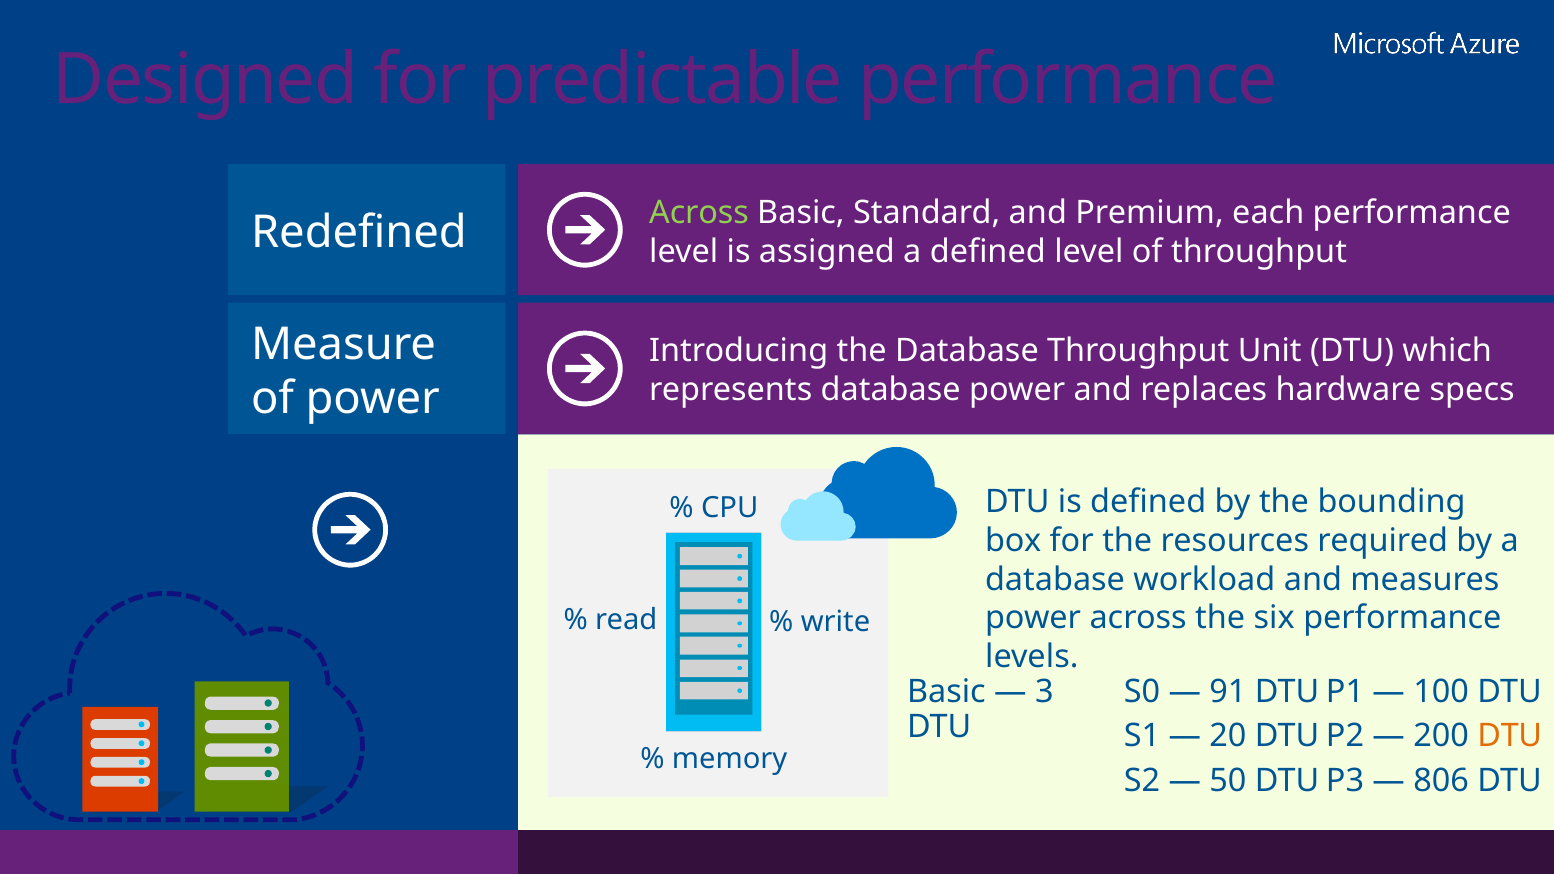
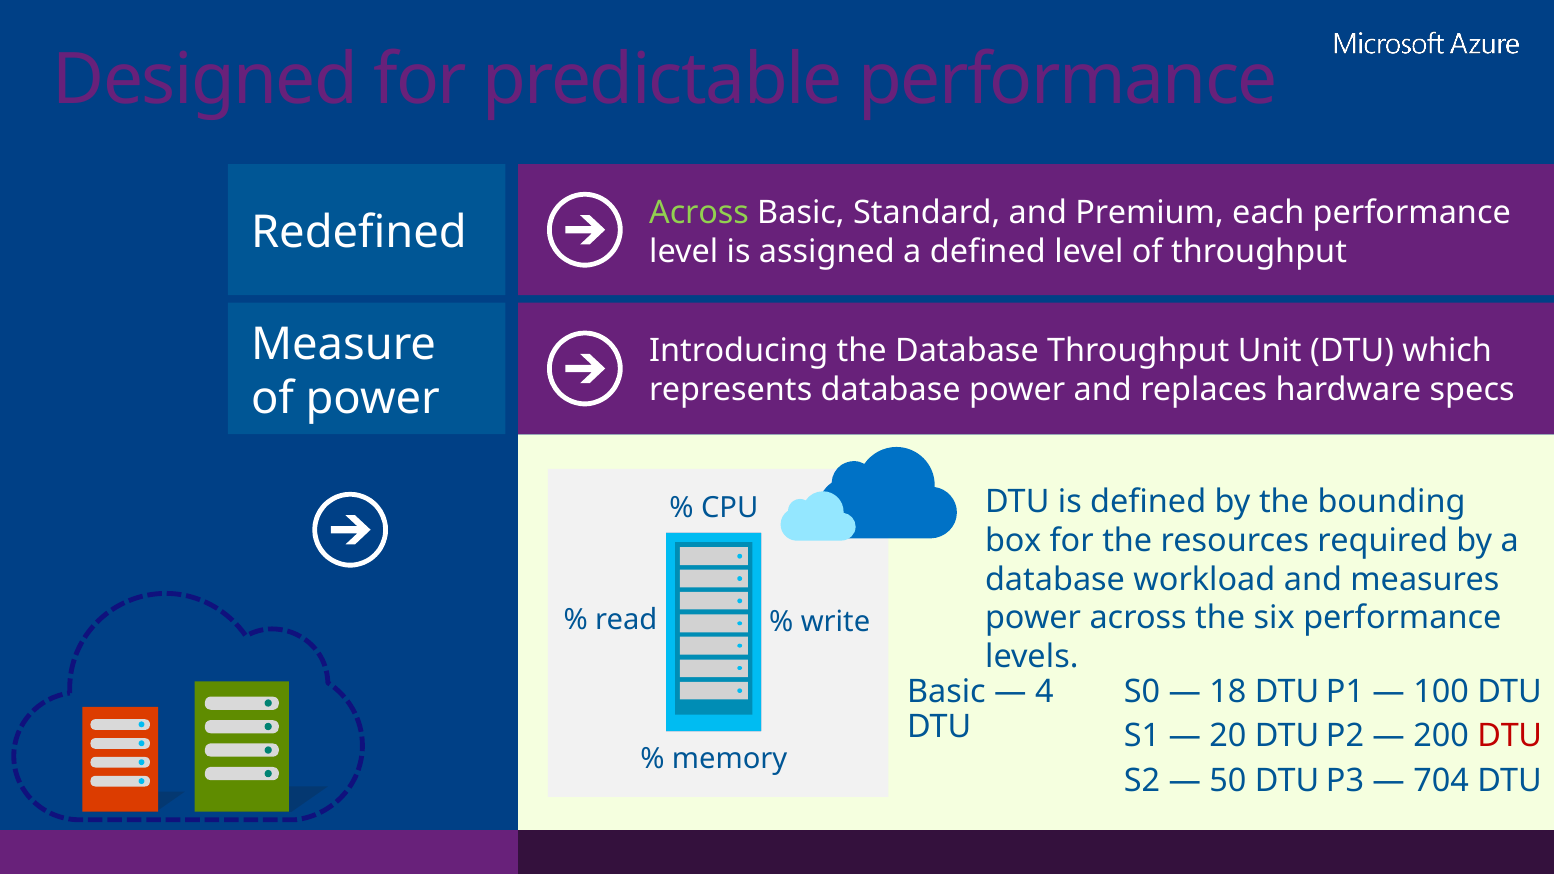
3: 3 -> 4
91: 91 -> 18
DTU at (1510, 736) colour: orange -> red
806: 806 -> 704
